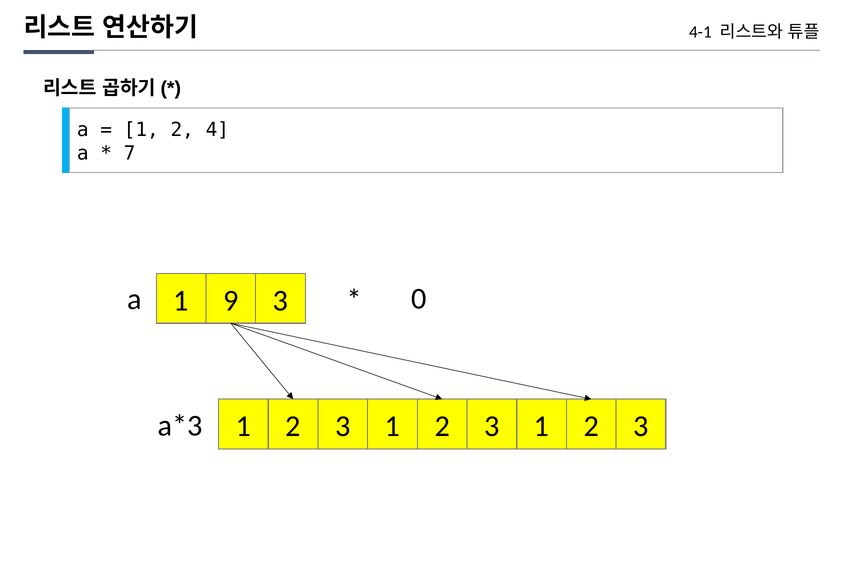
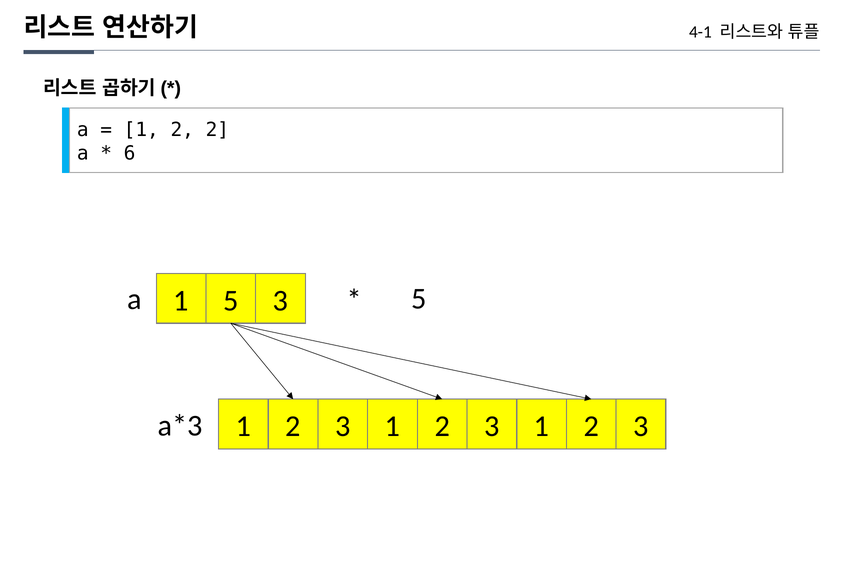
2 4: 4 -> 2
7: 7 -> 6
a 0: 0 -> 5
1 9: 9 -> 5
